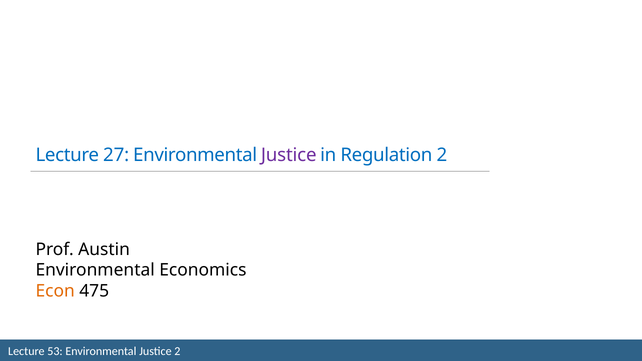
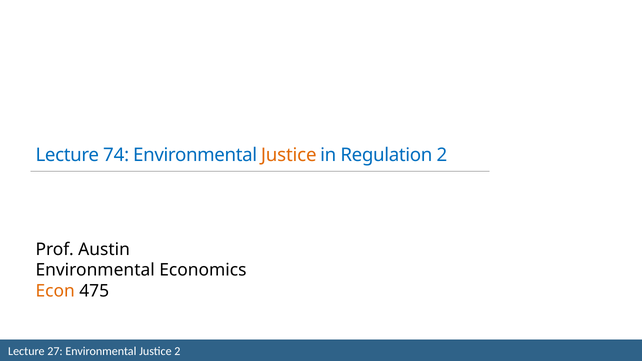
27: 27 -> 74
Justice at (289, 155) colour: purple -> orange
53: 53 -> 27
